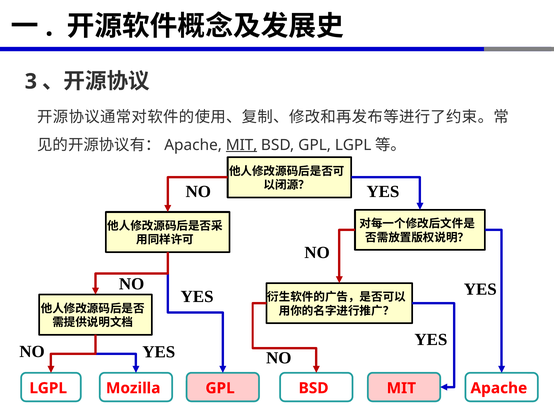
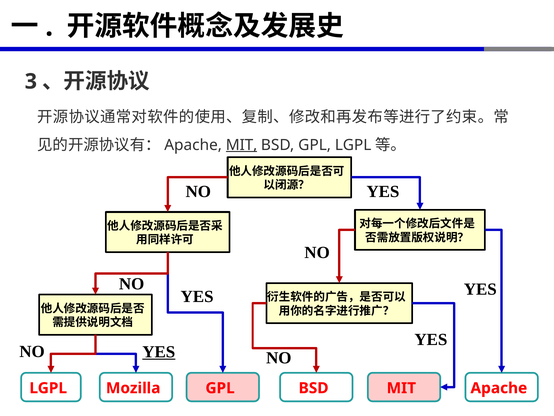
YES at (159, 351) underline: none -> present
